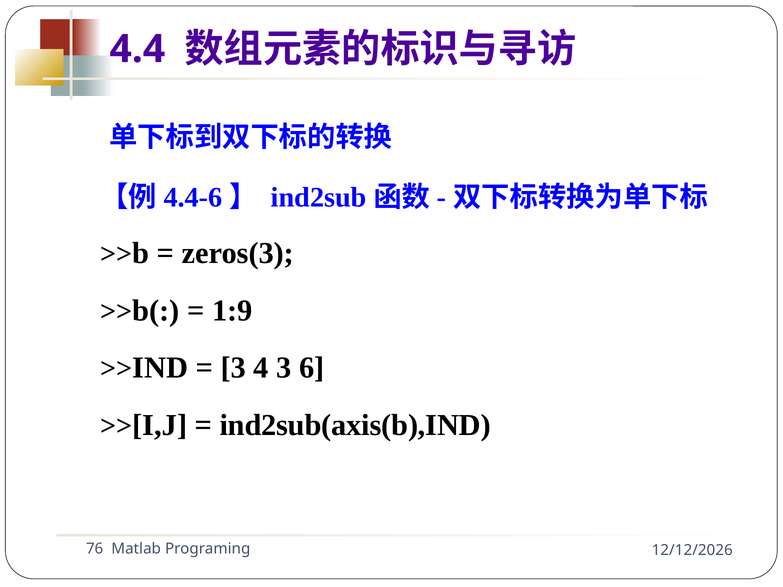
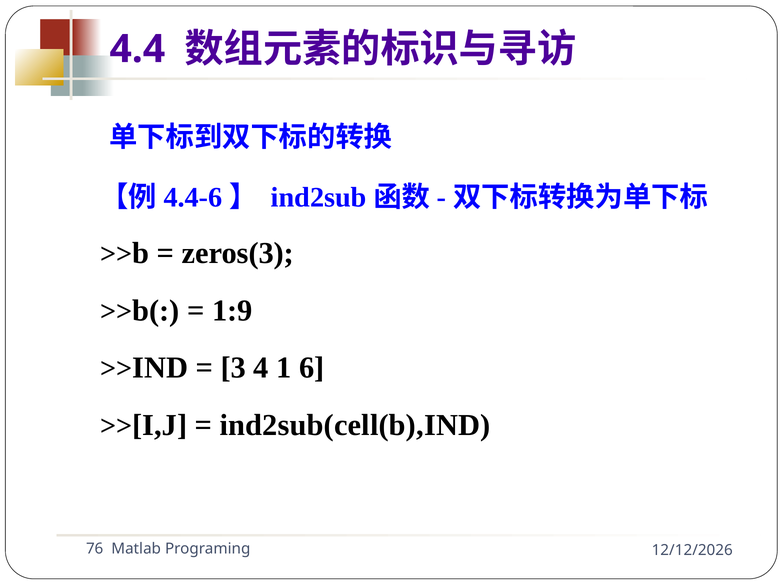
4 3: 3 -> 1
ind2sub(axis(b),IND: ind2sub(axis(b),IND -> ind2sub(cell(b),IND
